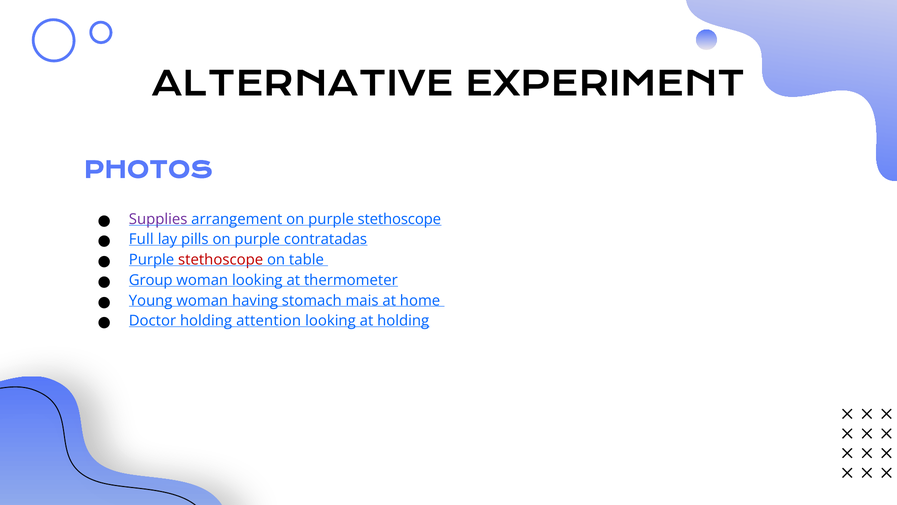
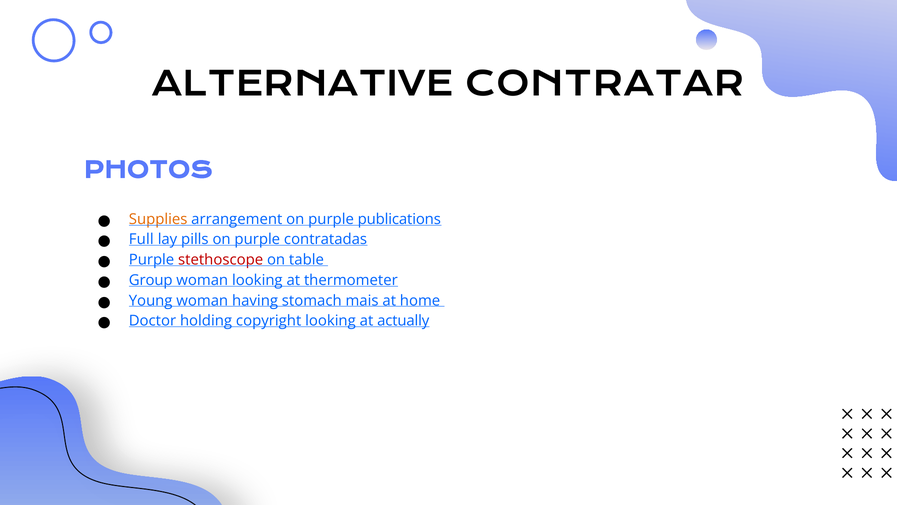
EXPERIMENT: EXPERIMENT -> CONTRATAR
Supplies colour: purple -> orange
on purple stethoscope: stethoscope -> publications
attention: attention -> copyright
at holding: holding -> actually
